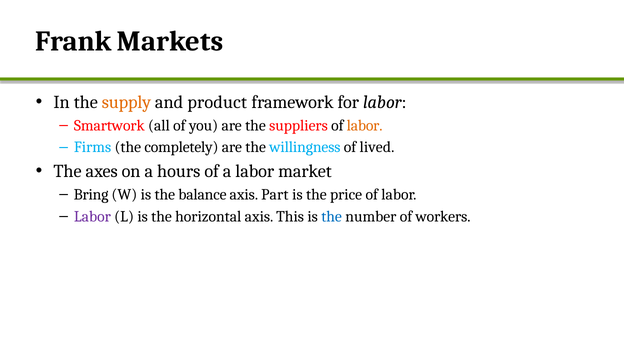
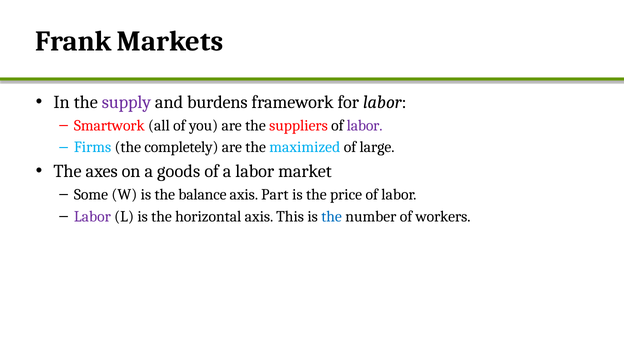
supply colour: orange -> purple
product: product -> burdens
labor at (365, 125) colour: orange -> purple
willingness: willingness -> maximized
lived: lived -> large
hours: hours -> goods
Bring: Bring -> Some
